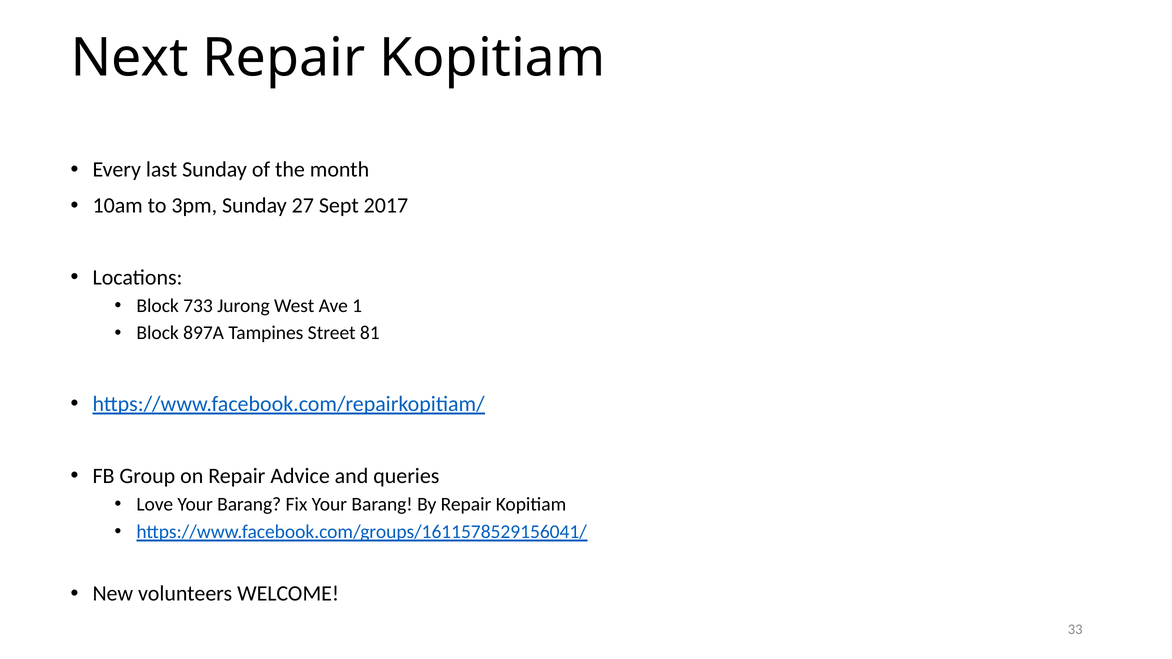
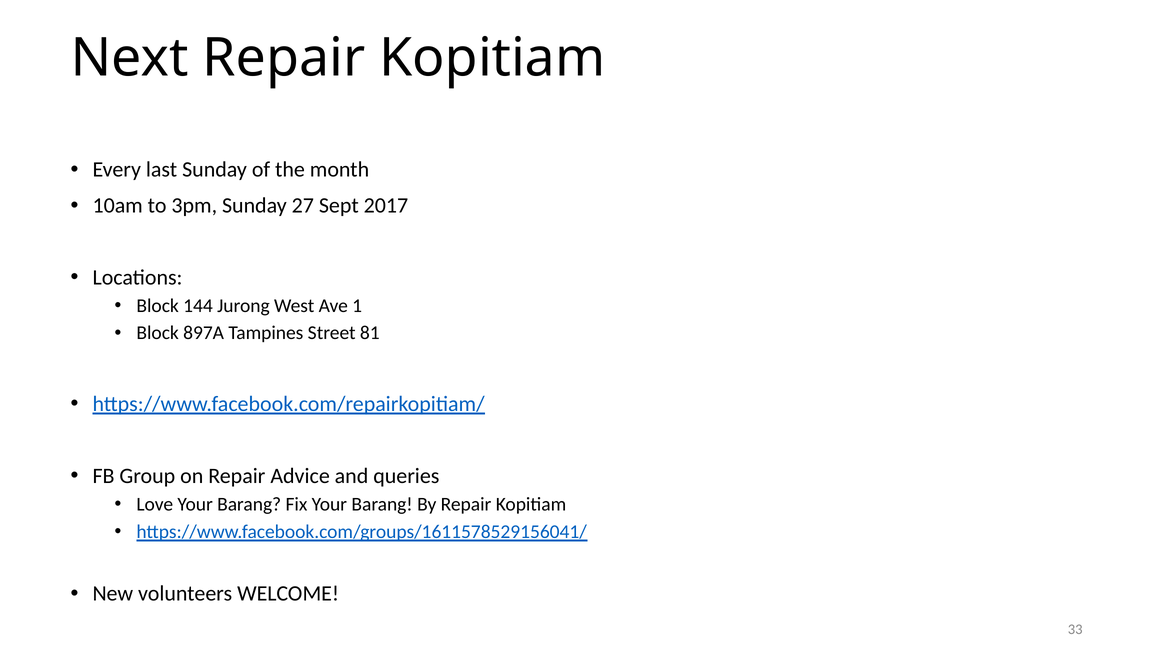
733: 733 -> 144
